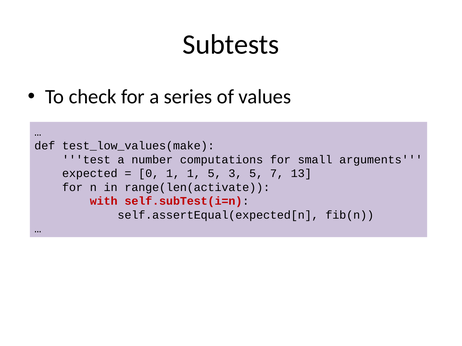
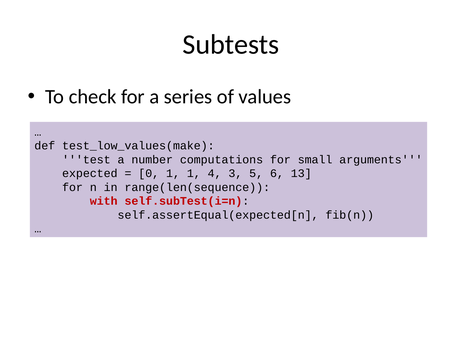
1 5: 5 -> 4
7: 7 -> 6
range(len(activate: range(len(activate -> range(len(sequence
